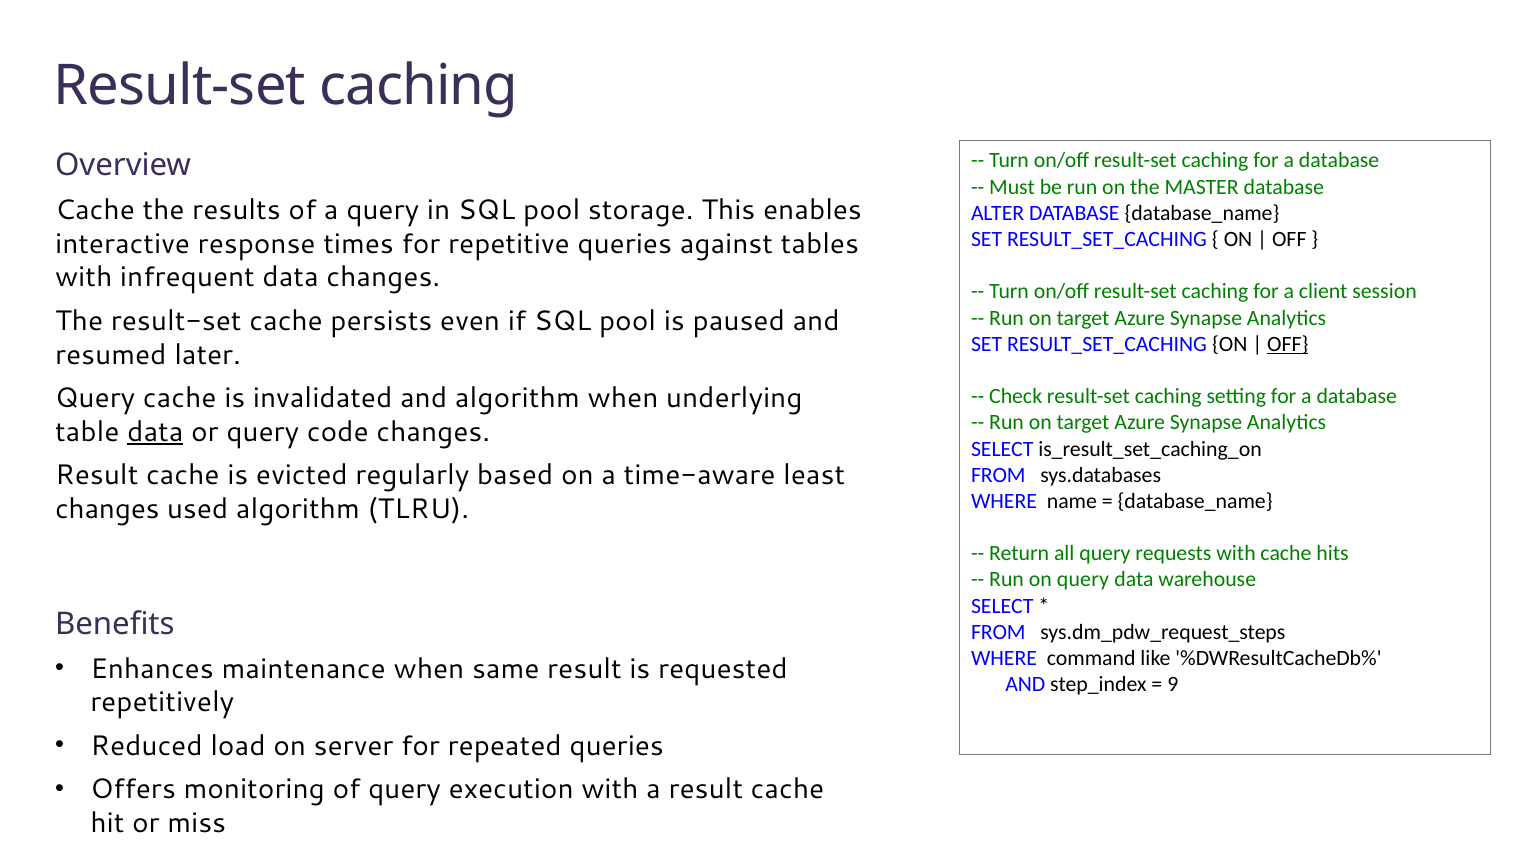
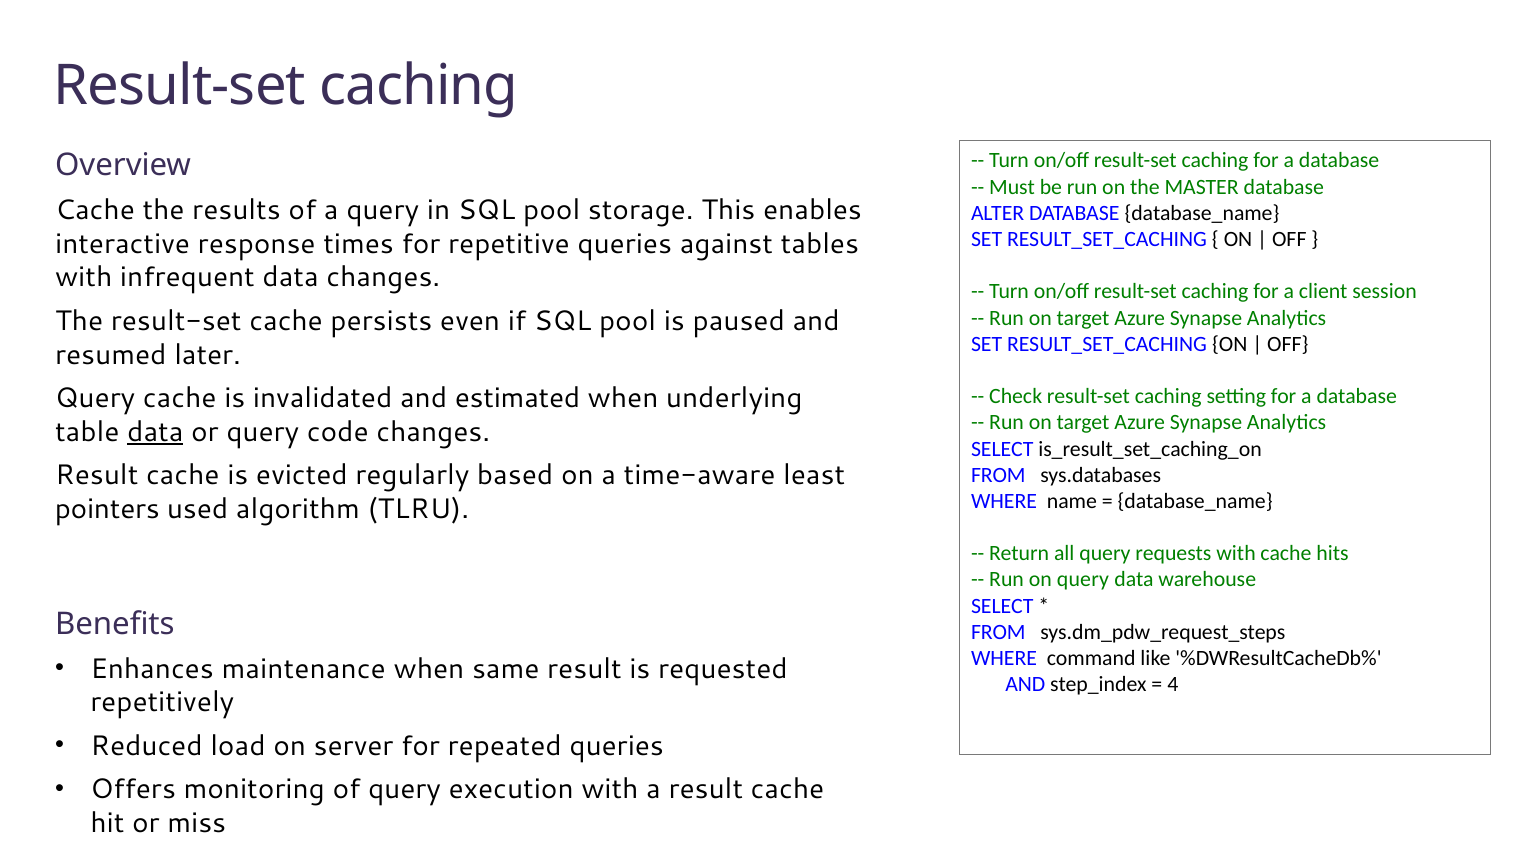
OFF at (1288, 344) underline: present -> none
and algorithm: algorithm -> estimated
changes at (107, 509): changes -> pointers
9: 9 -> 4
